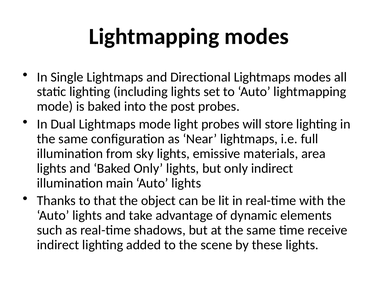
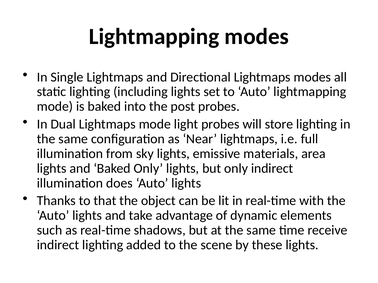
main: main -> does
